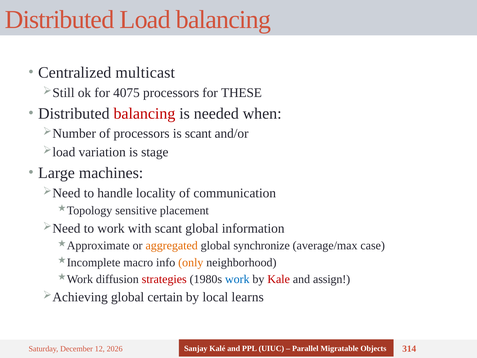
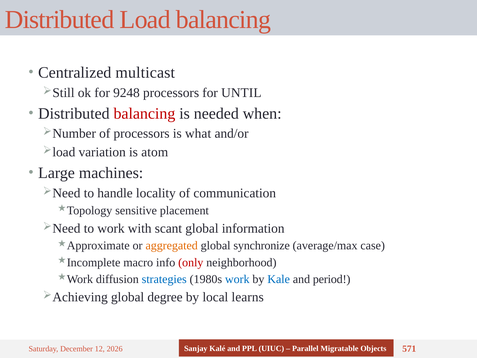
4075: 4075 -> 9248
THESE: THESE -> UNTIL
is scant: scant -> what
stage: stage -> atom
only colour: orange -> red
strategies colour: red -> blue
Kale colour: red -> blue
assign: assign -> period
certain: certain -> degree
314: 314 -> 571
